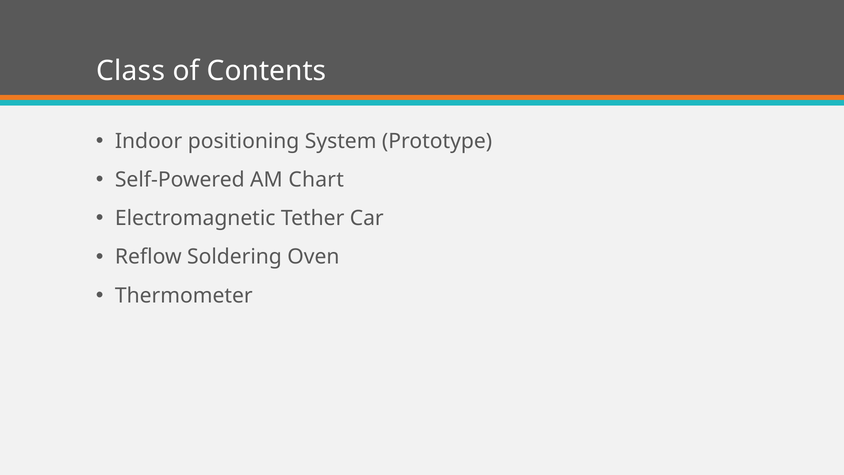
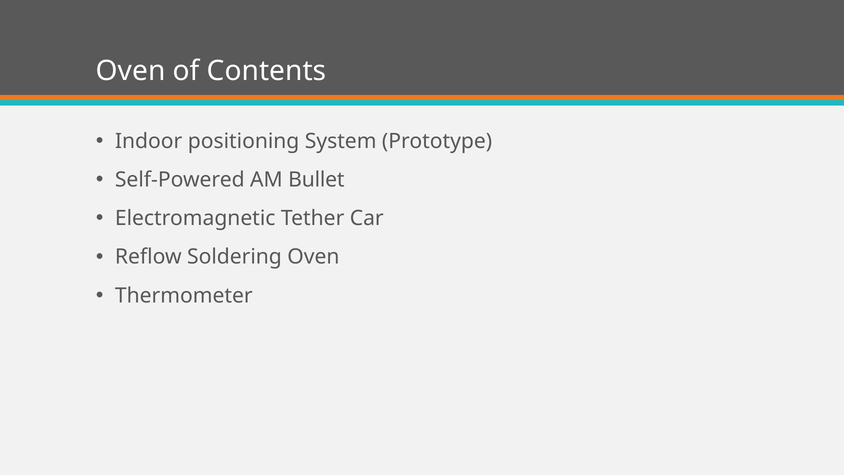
Class at (131, 71): Class -> Oven
Chart: Chart -> Bullet
